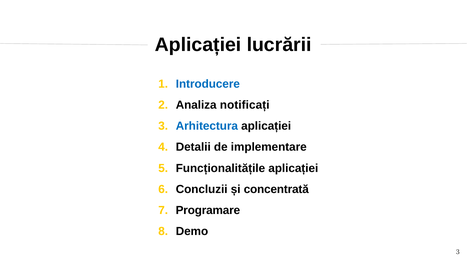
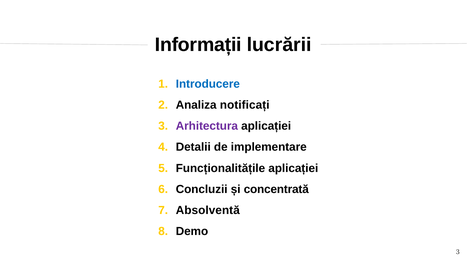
Aplicației at (198, 45): Aplicației -> Informații
Arhitectura colour: blue -> purple
Programare: Programare -> Absolventă
